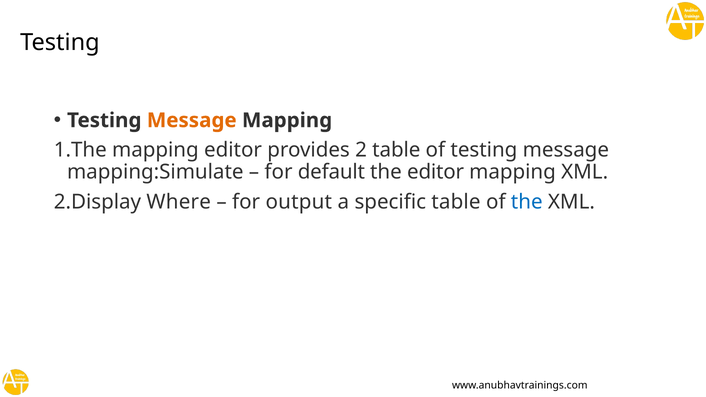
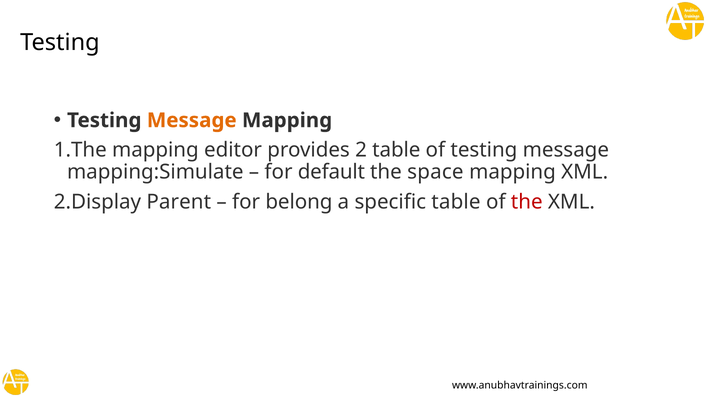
the editor: editor -> space
Where: Where -> Parent
output: output -> belong
the at (527, 202) colour: blue -> red
